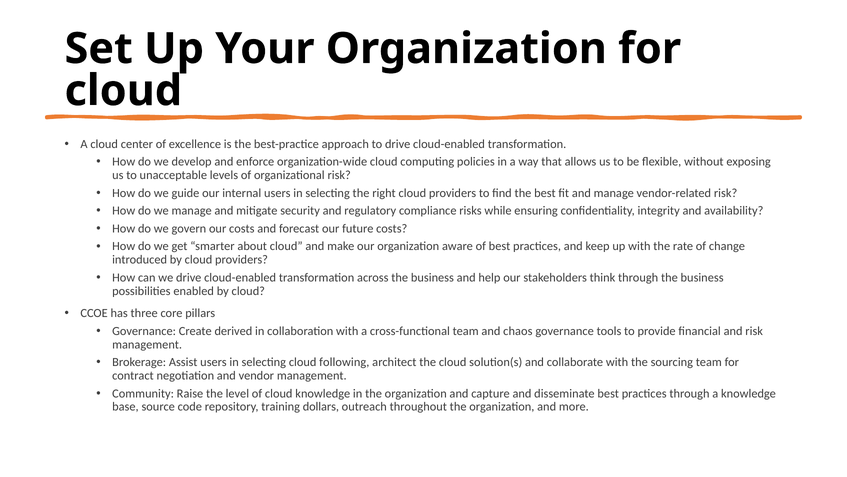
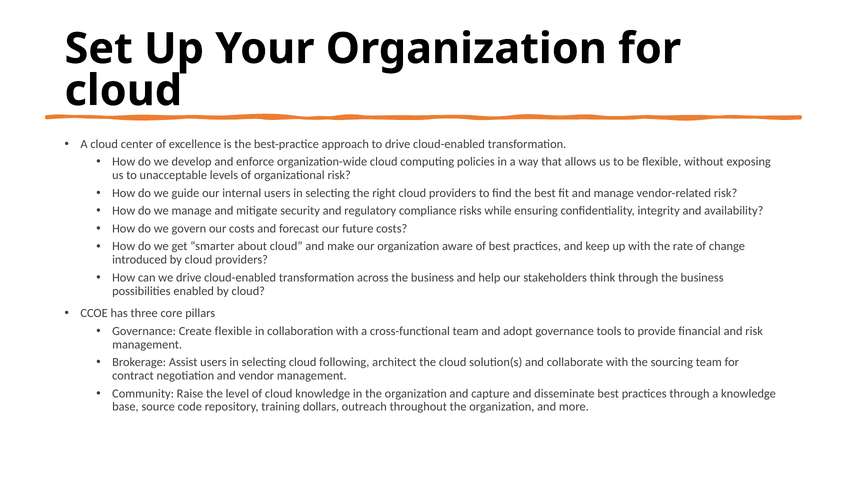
Create derived: derived -> flexible
chaos: chaos -> adopt
